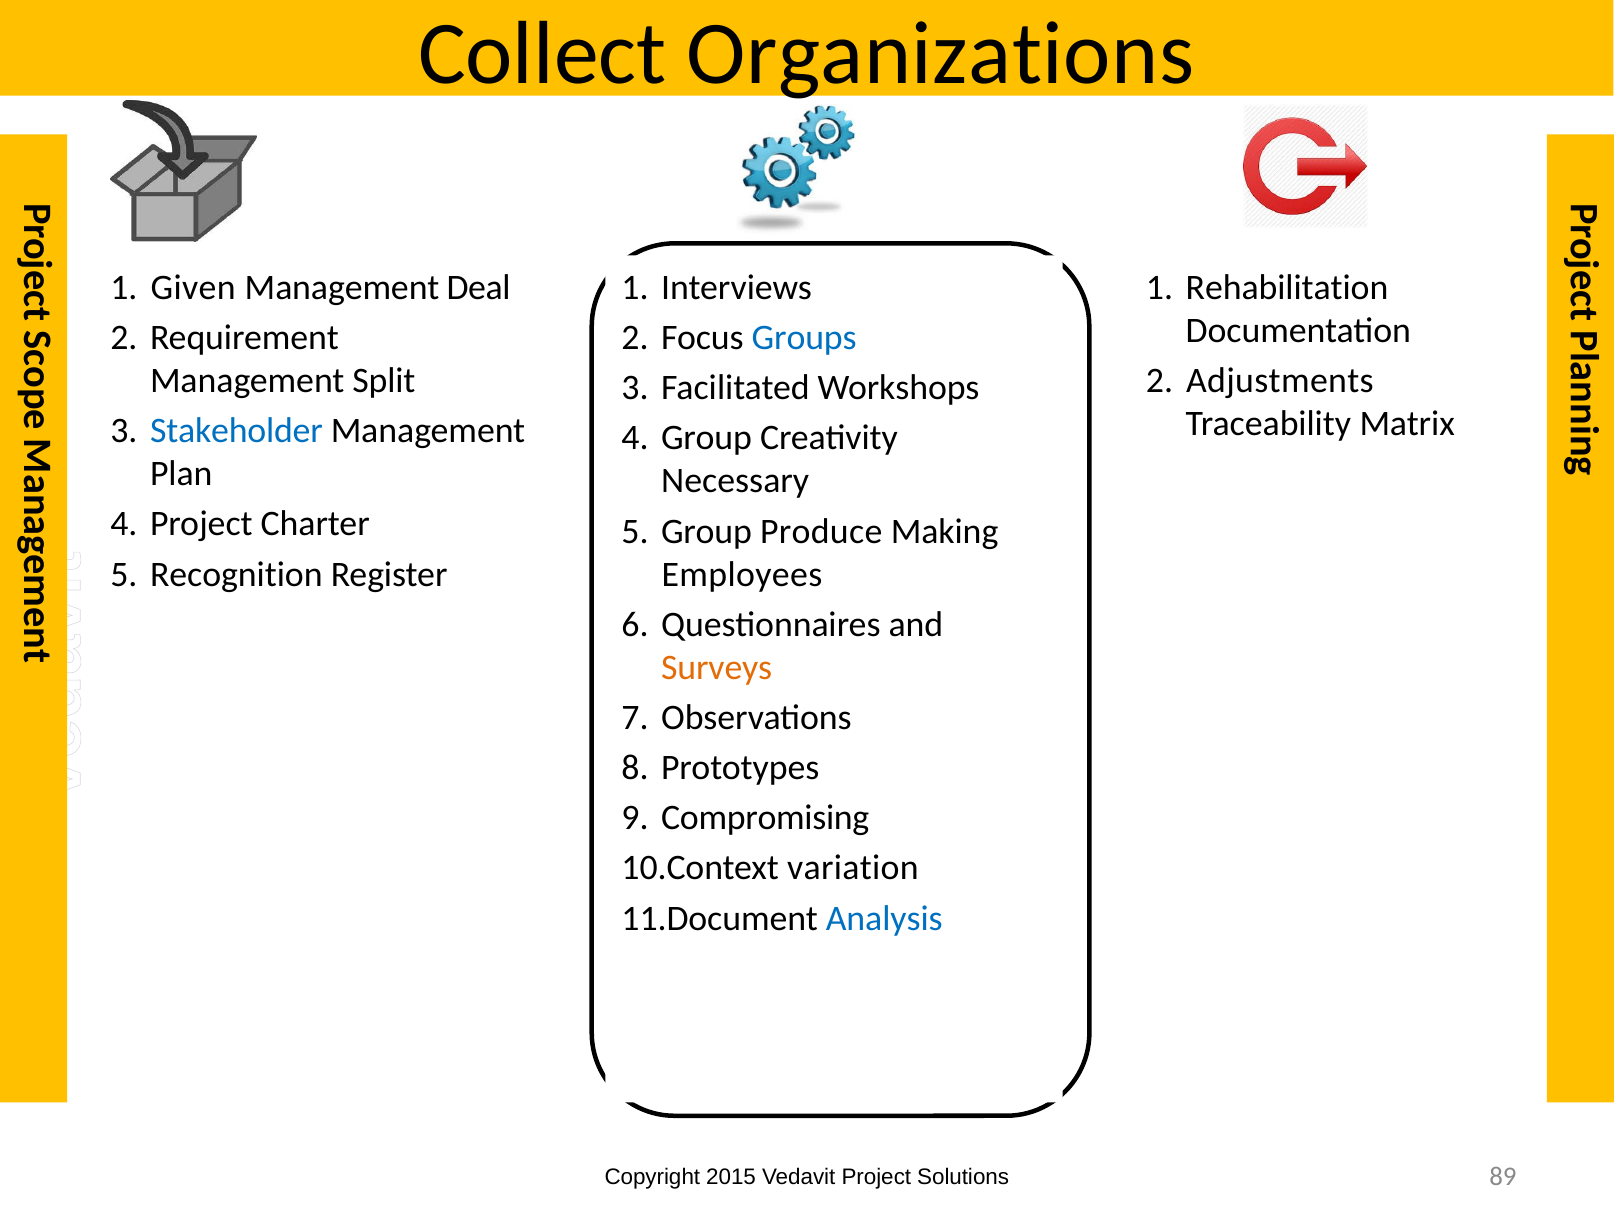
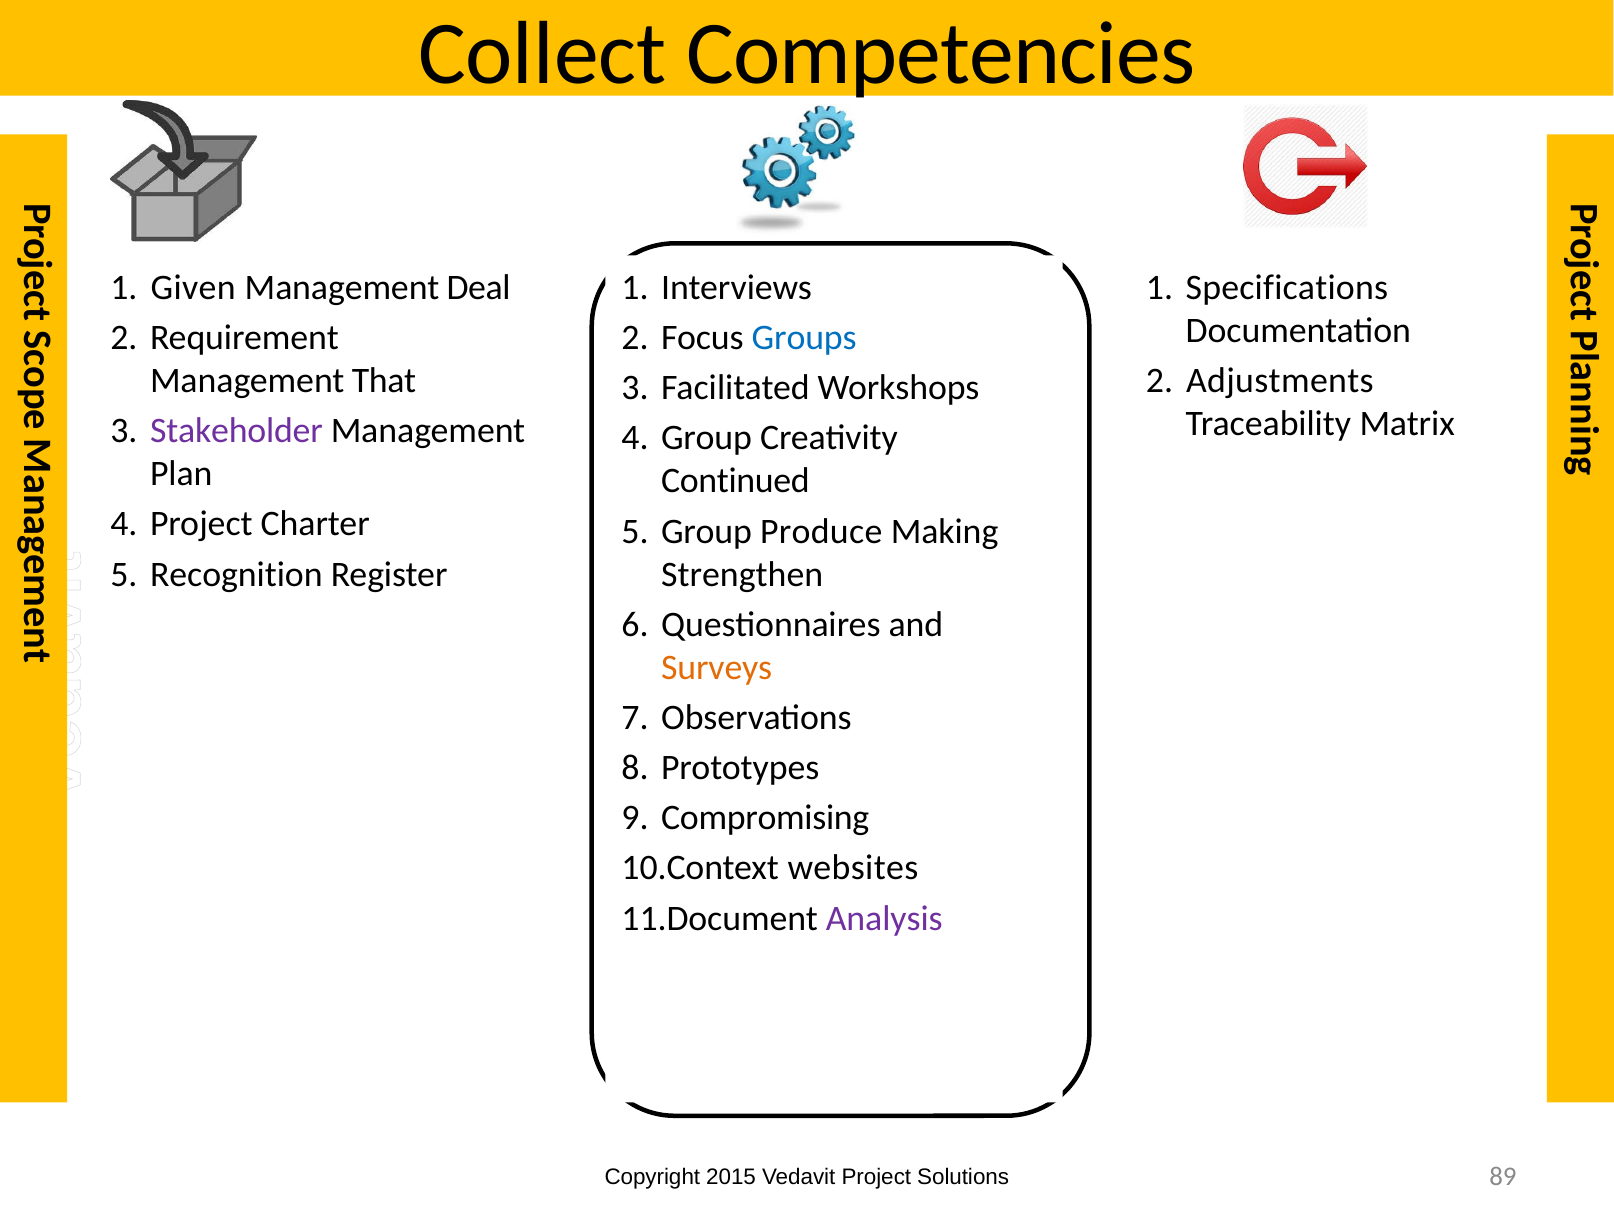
Organizations: Organizations -> Competencies
Rehabilitation: Rehabilitation -> Specifications
Split: Split -> That
Stakeholder colour: blue -> purple
Necessary: Necessary -> Continued
Employees: Employees -> Strengthen
variation: variation -> websites
Analysis colour: blue -> purple
